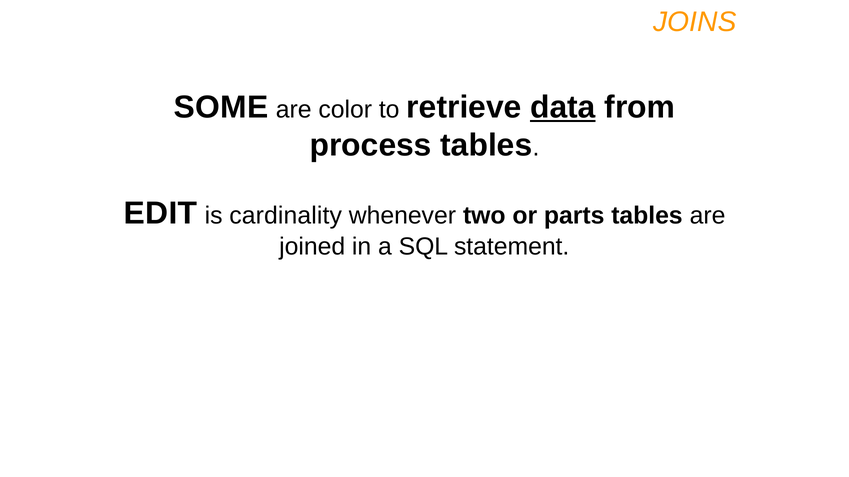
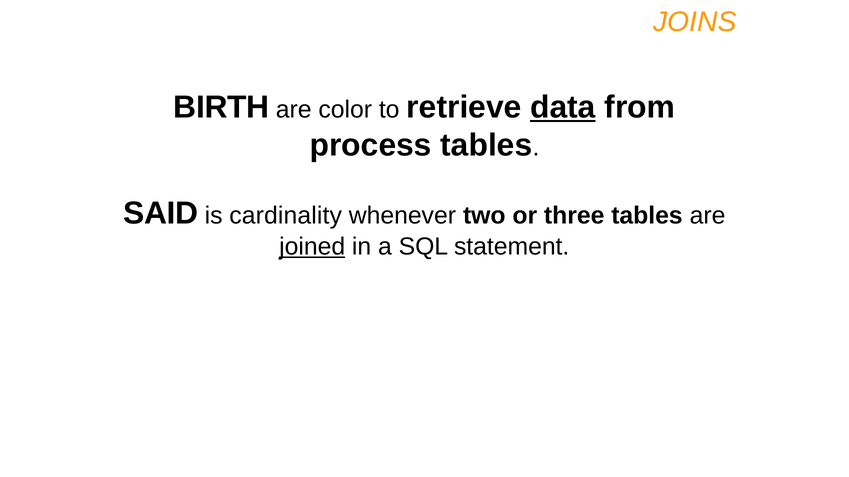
SOME: SOME -> BIRTH
EDIT: EDIT -> SAID
parts: parts -> three
joined underline: none -> present
